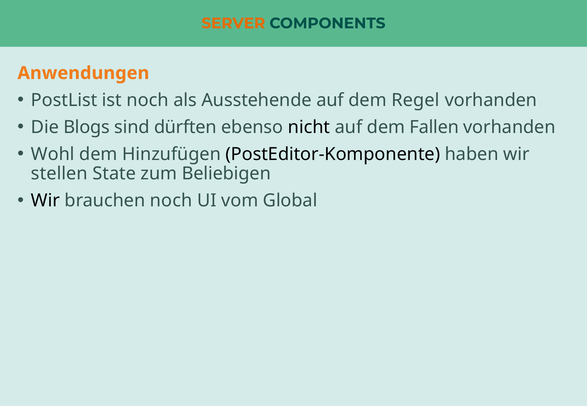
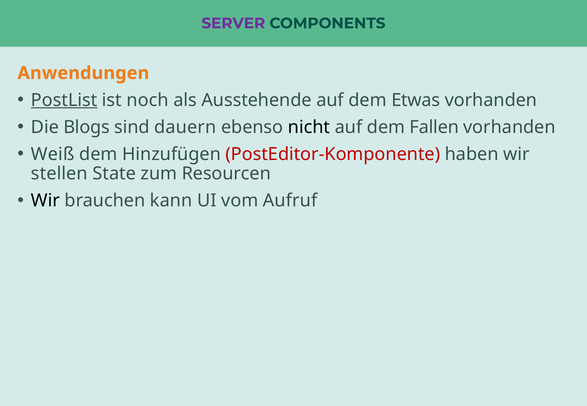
SERVER colour: orange -> purple
PostList underline: none -> present
Regel: Regel -> Etwas
dürften: dürften -> dauern
Wohl: Wohl -> Weiß
PostEditor-Komponente colour: black -> red
Beliebigen: Beliebigen -> Resourcen
brauchen noch: noch -> kann
Global: Global -> Aufruf
